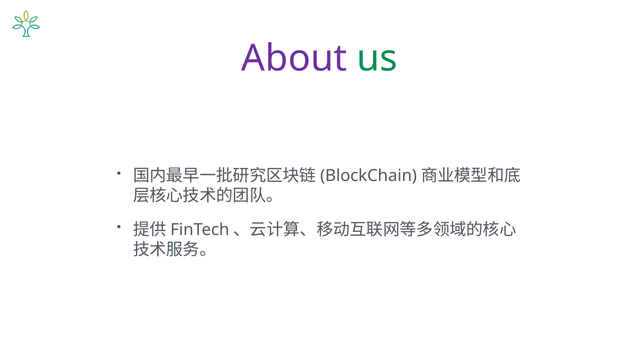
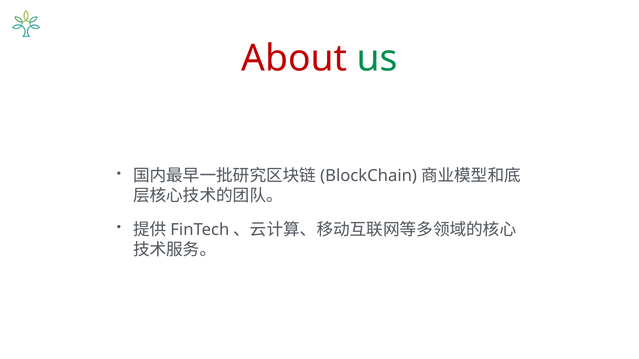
About colour: purple -> red
